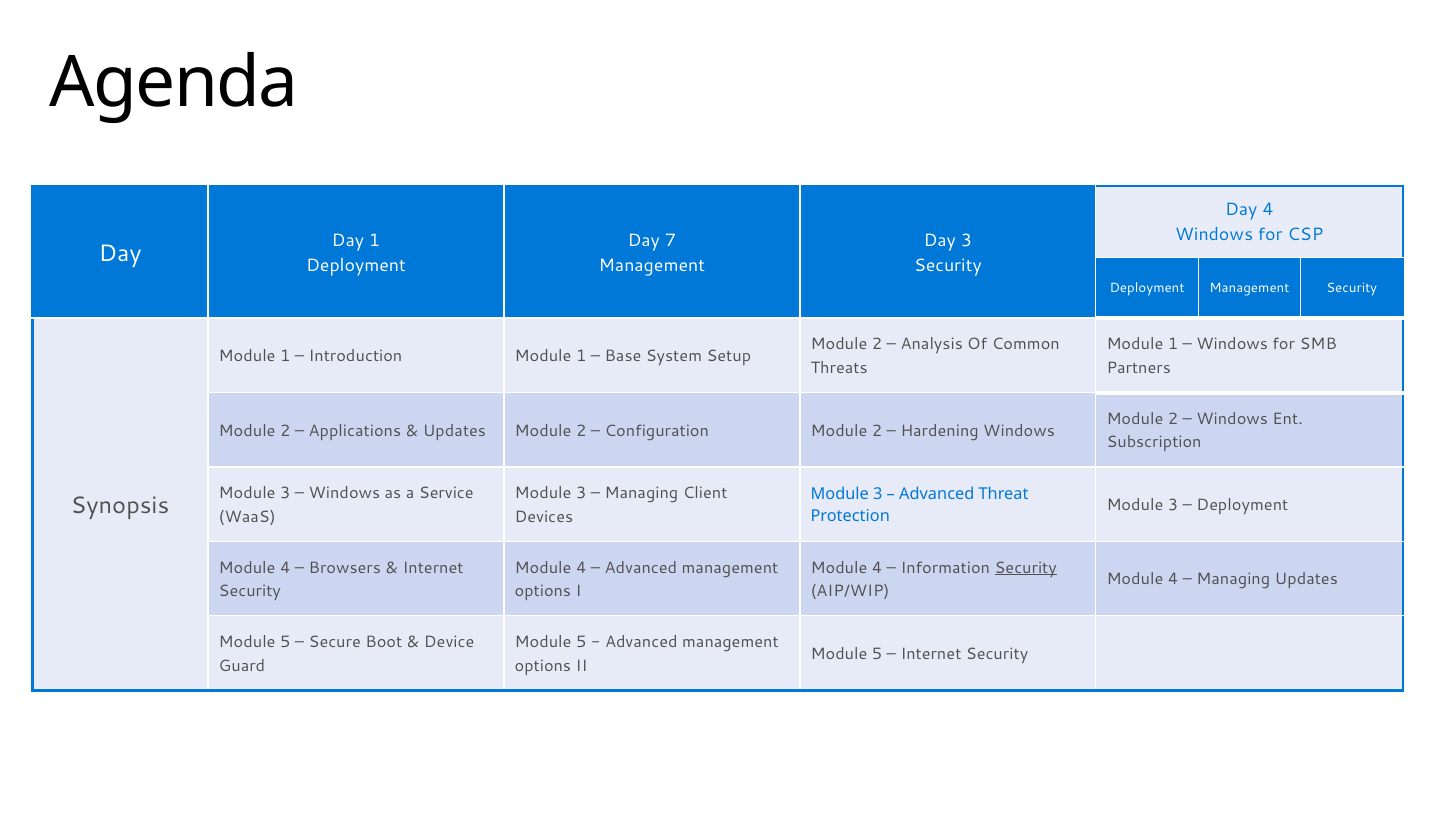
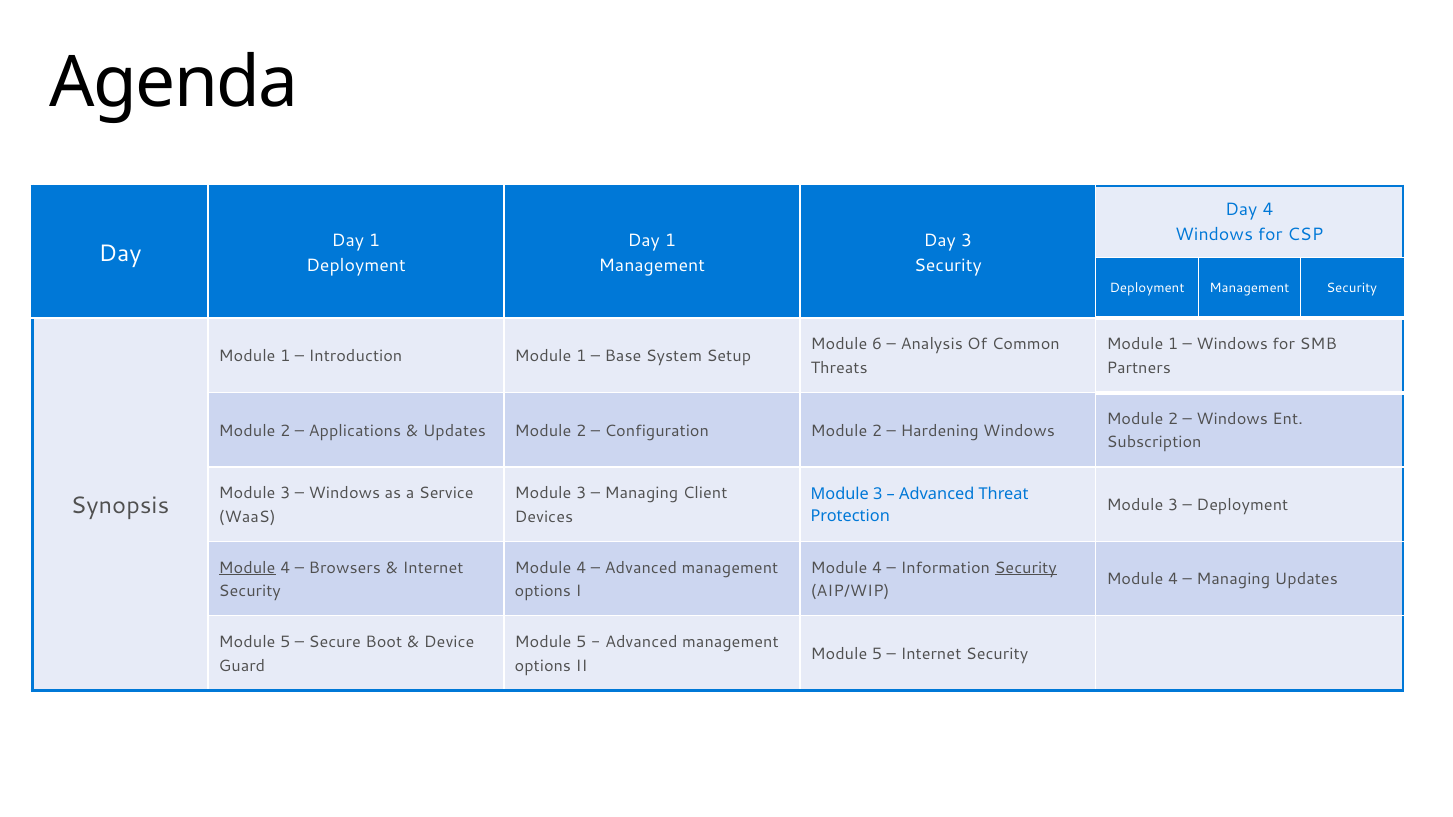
7 at (670, 241): 7 -> 1
2 at (877, 345): 2 -> 6
Module at (247, 568) underline: none -> present
